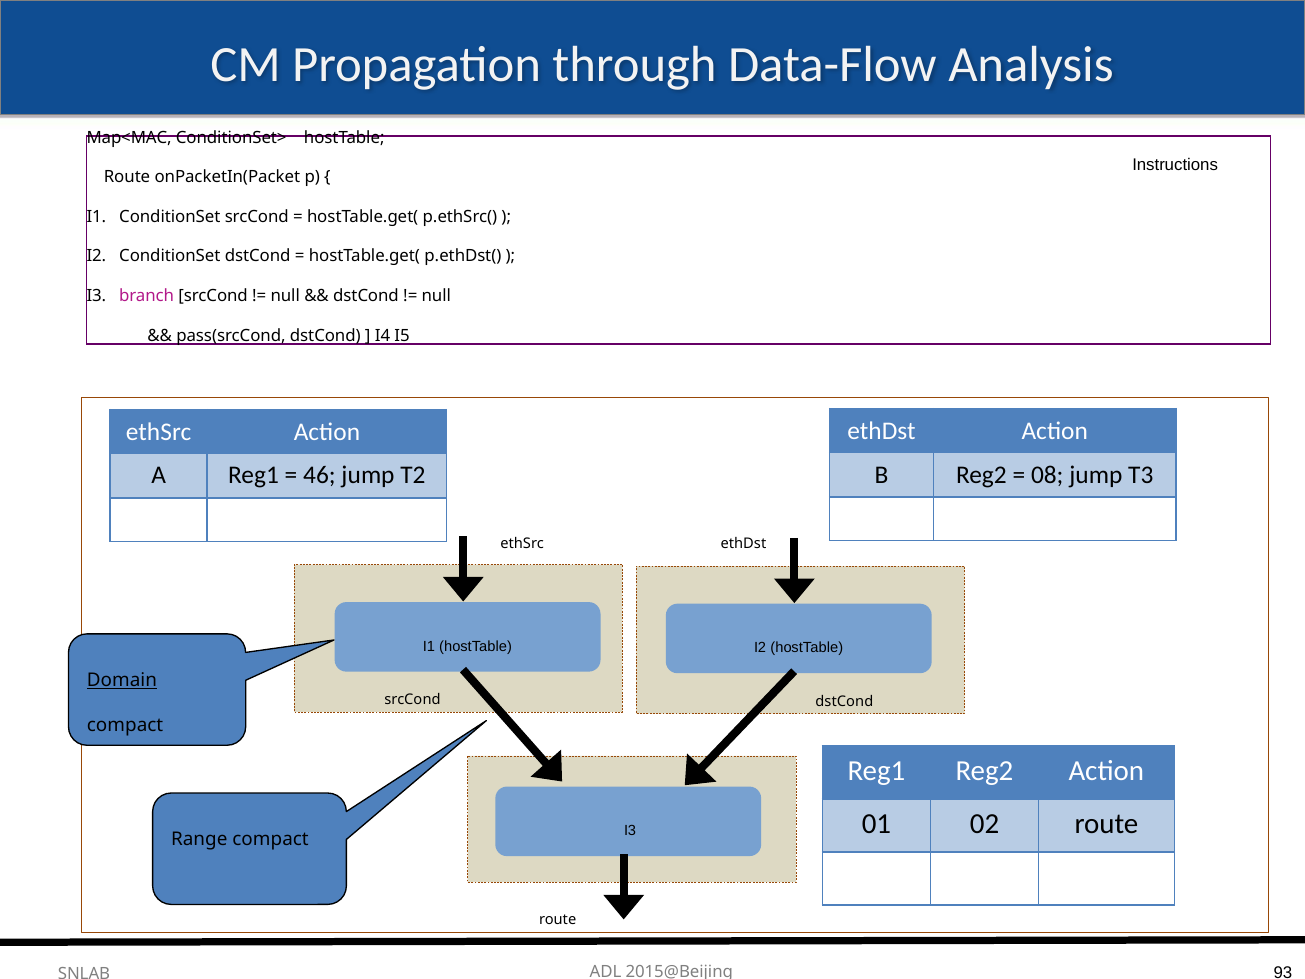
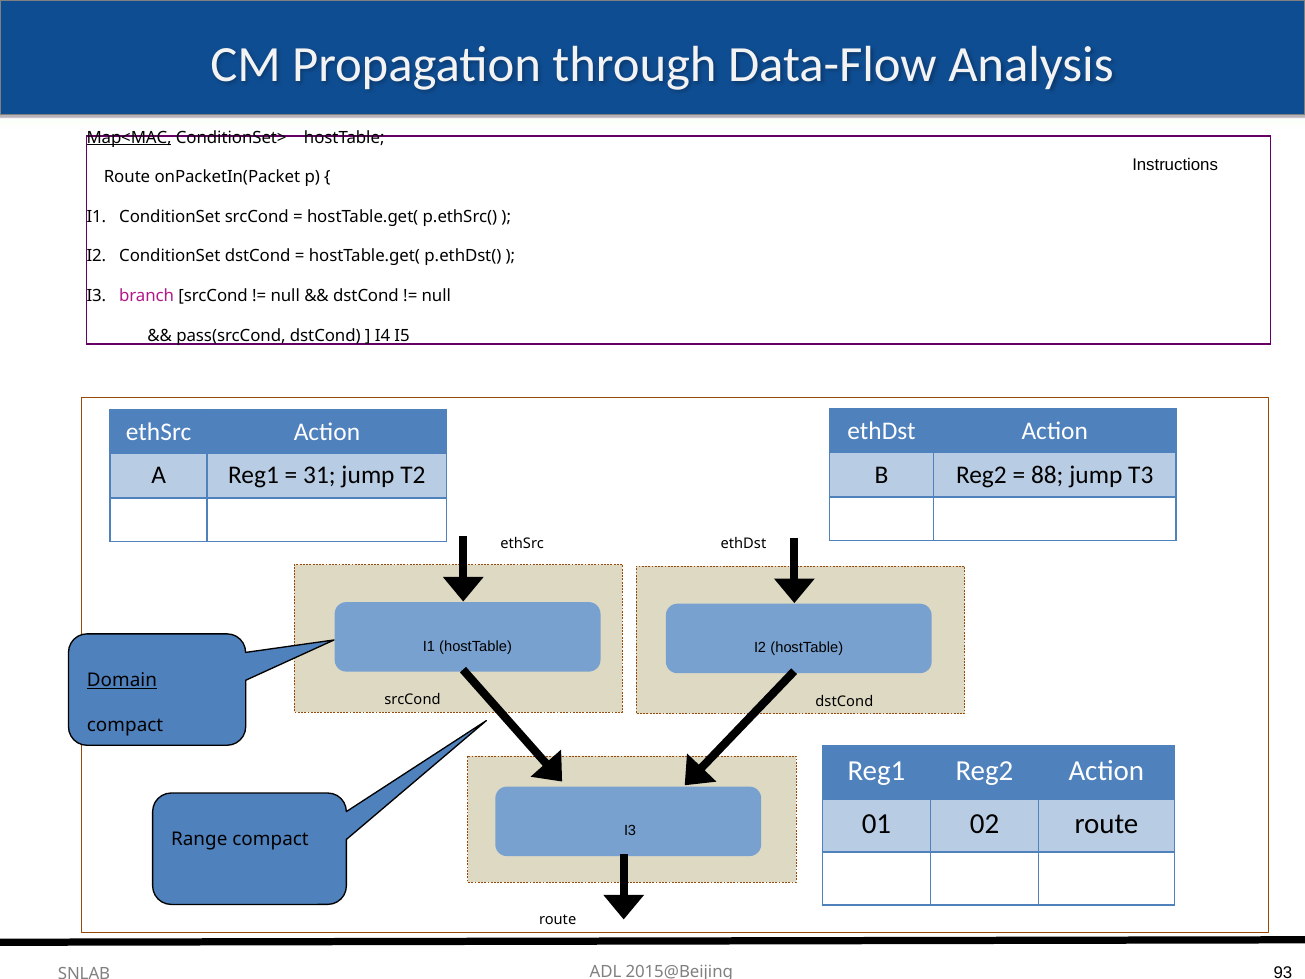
Map<MAC underline: none -> present
08: 08 -> 88
46: 46 -> 31
